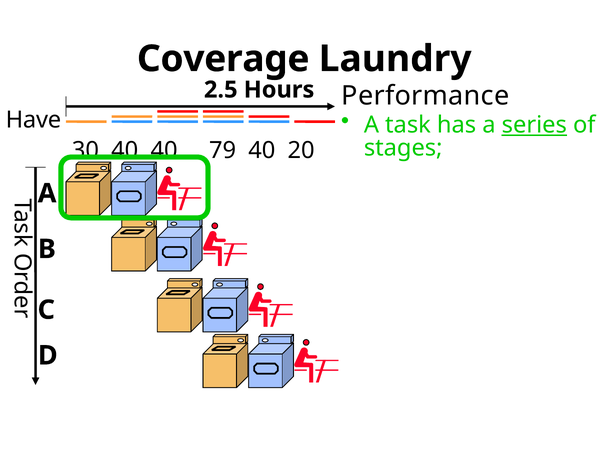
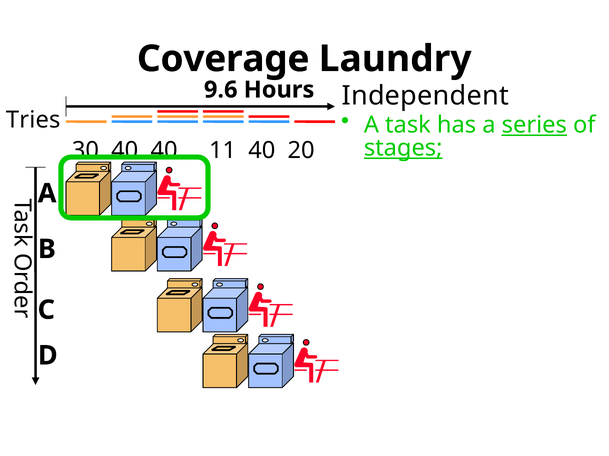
2.5: 2.5 -> 9.6
Performance: Performance -> Independent
Have: Have -> Tries
stages underline: none -> present
79: 79 -> 11
